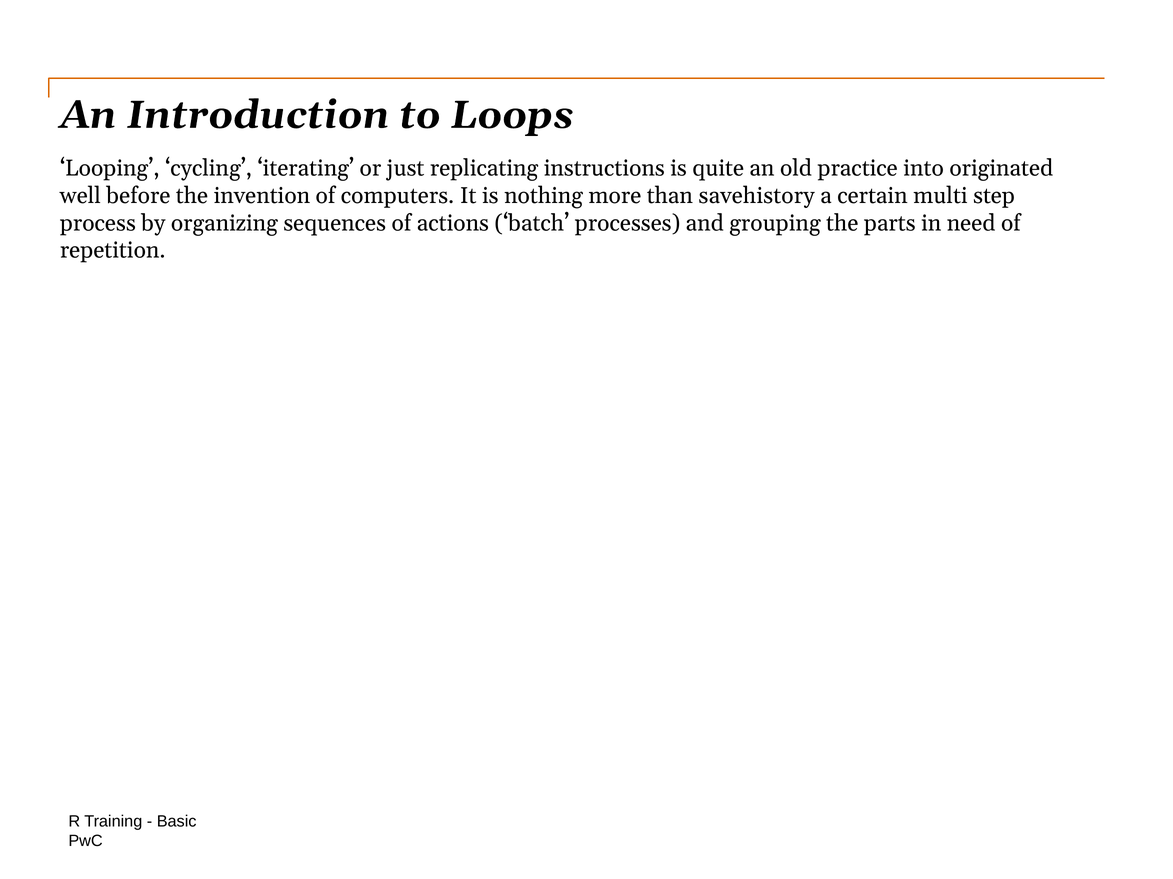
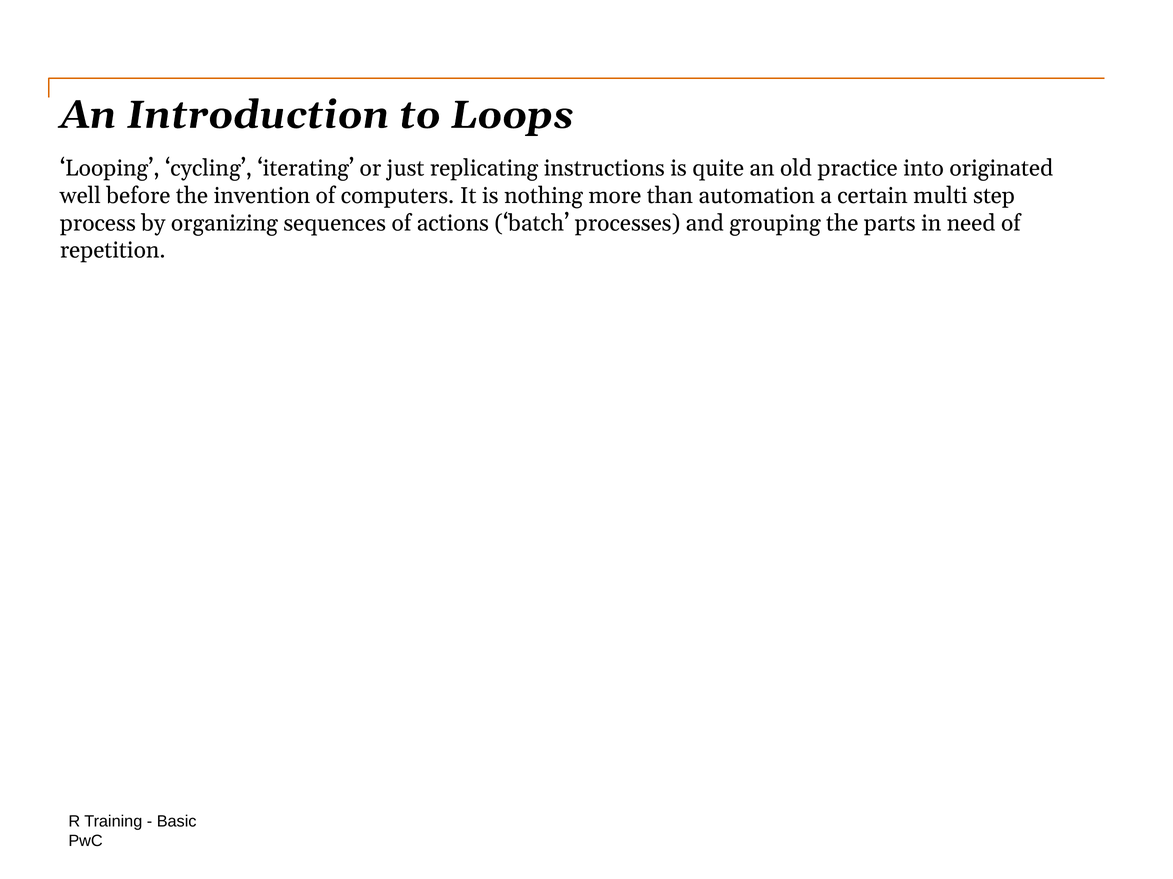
savehistory: savehistory -> automation
